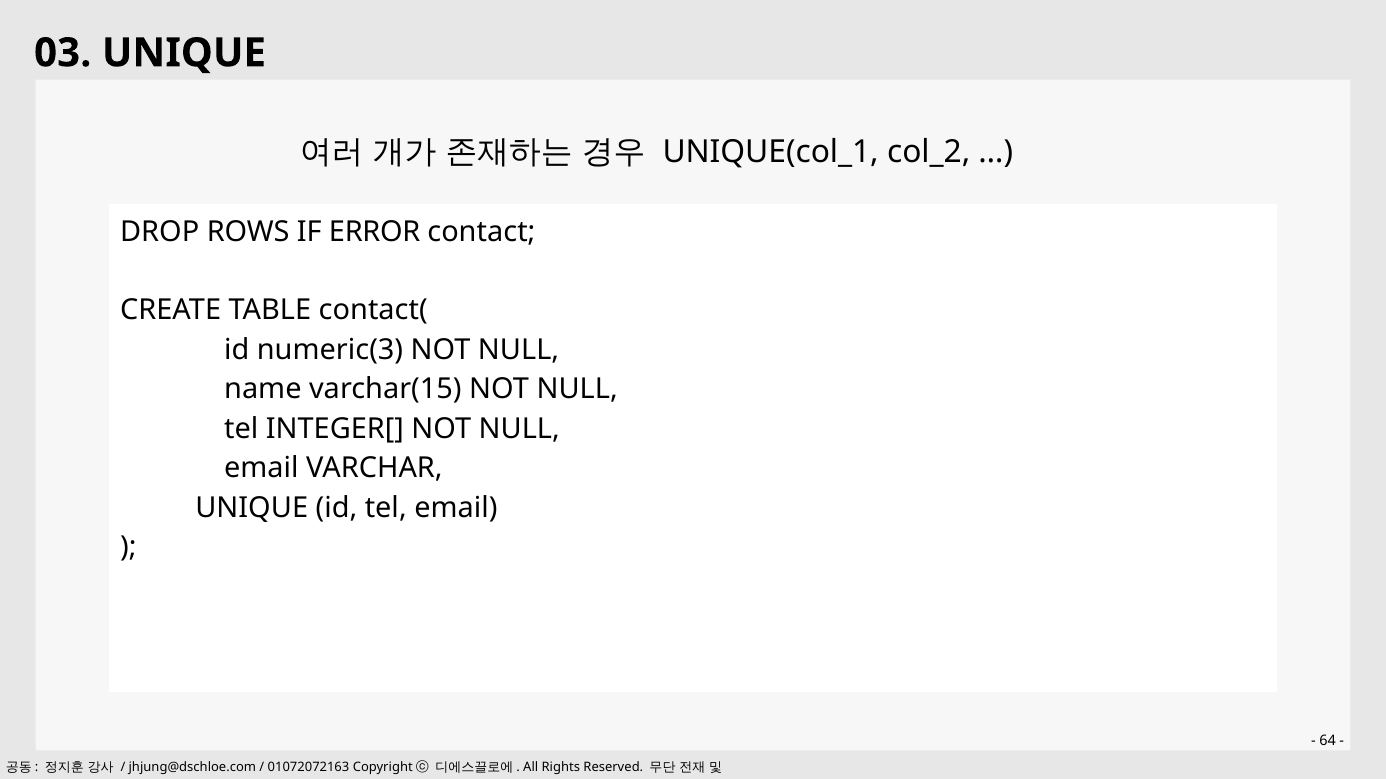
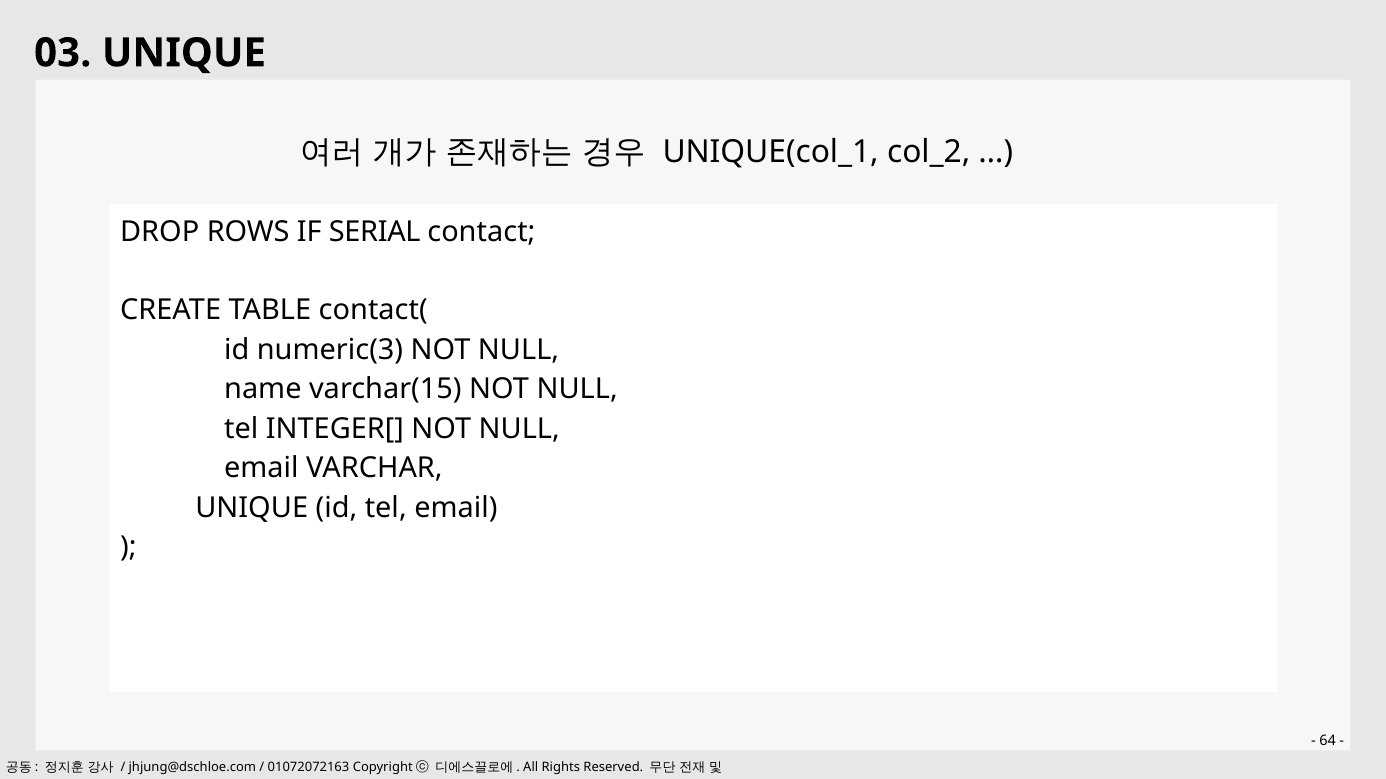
ERROR: ERROR -> SERIAL
